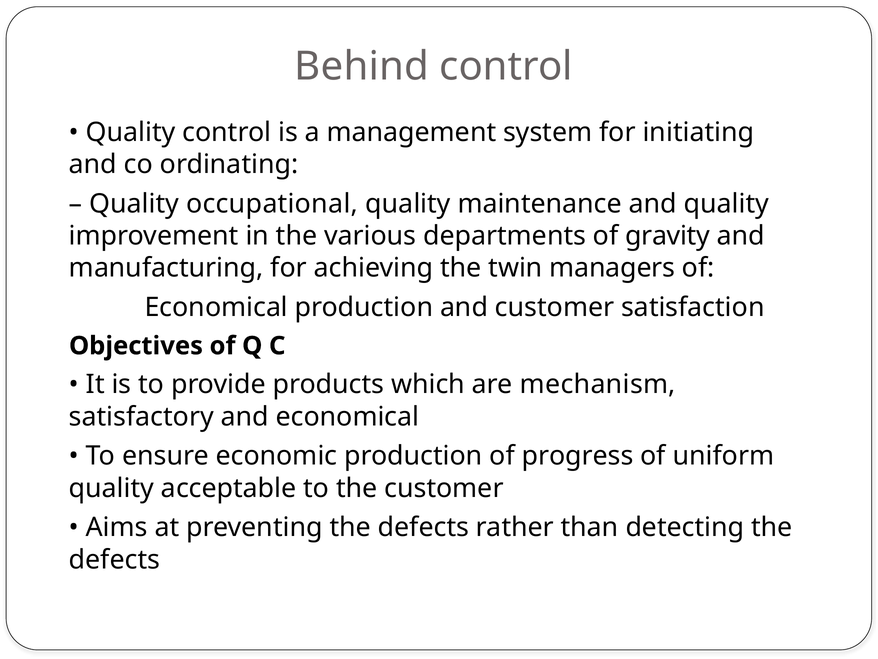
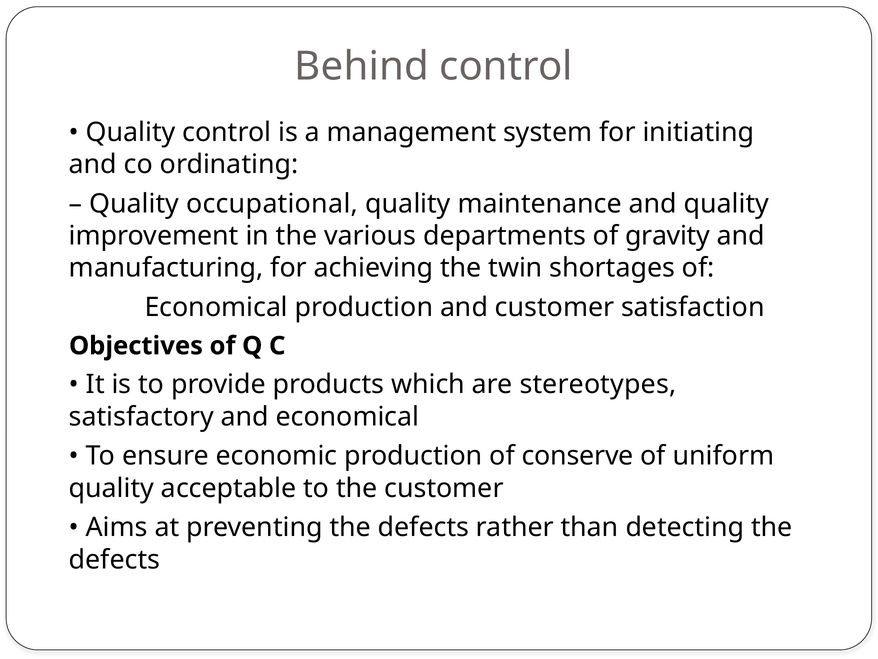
managers: managers -> shortages
mechanism: mechanism -> stereotypes
progress: progress -> conserve
